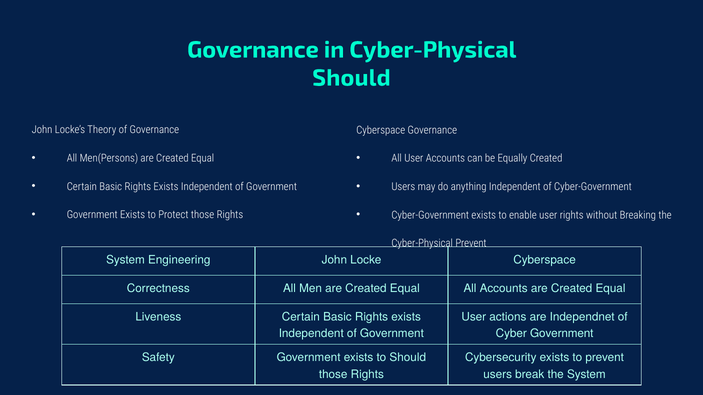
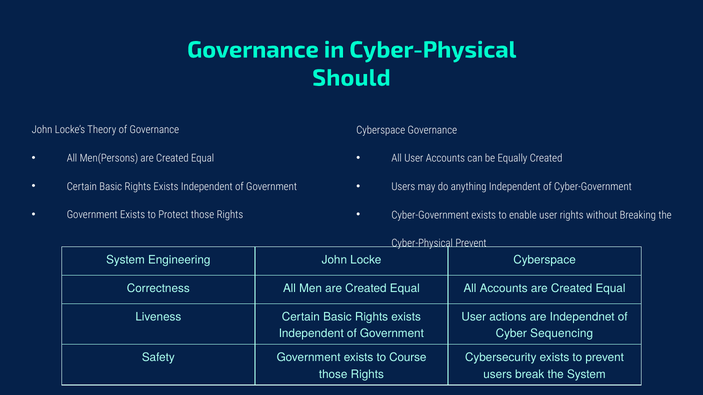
Cyber Government: Government -> Sequencing
to Should: Should -> Course
